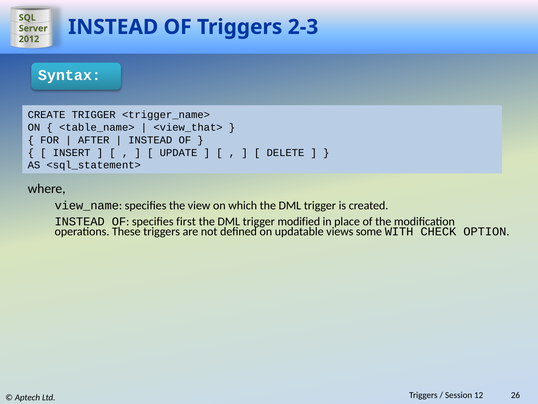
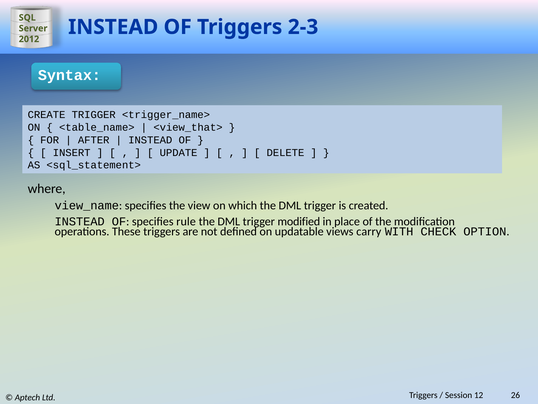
first: first -> rule
some: some -> carry
